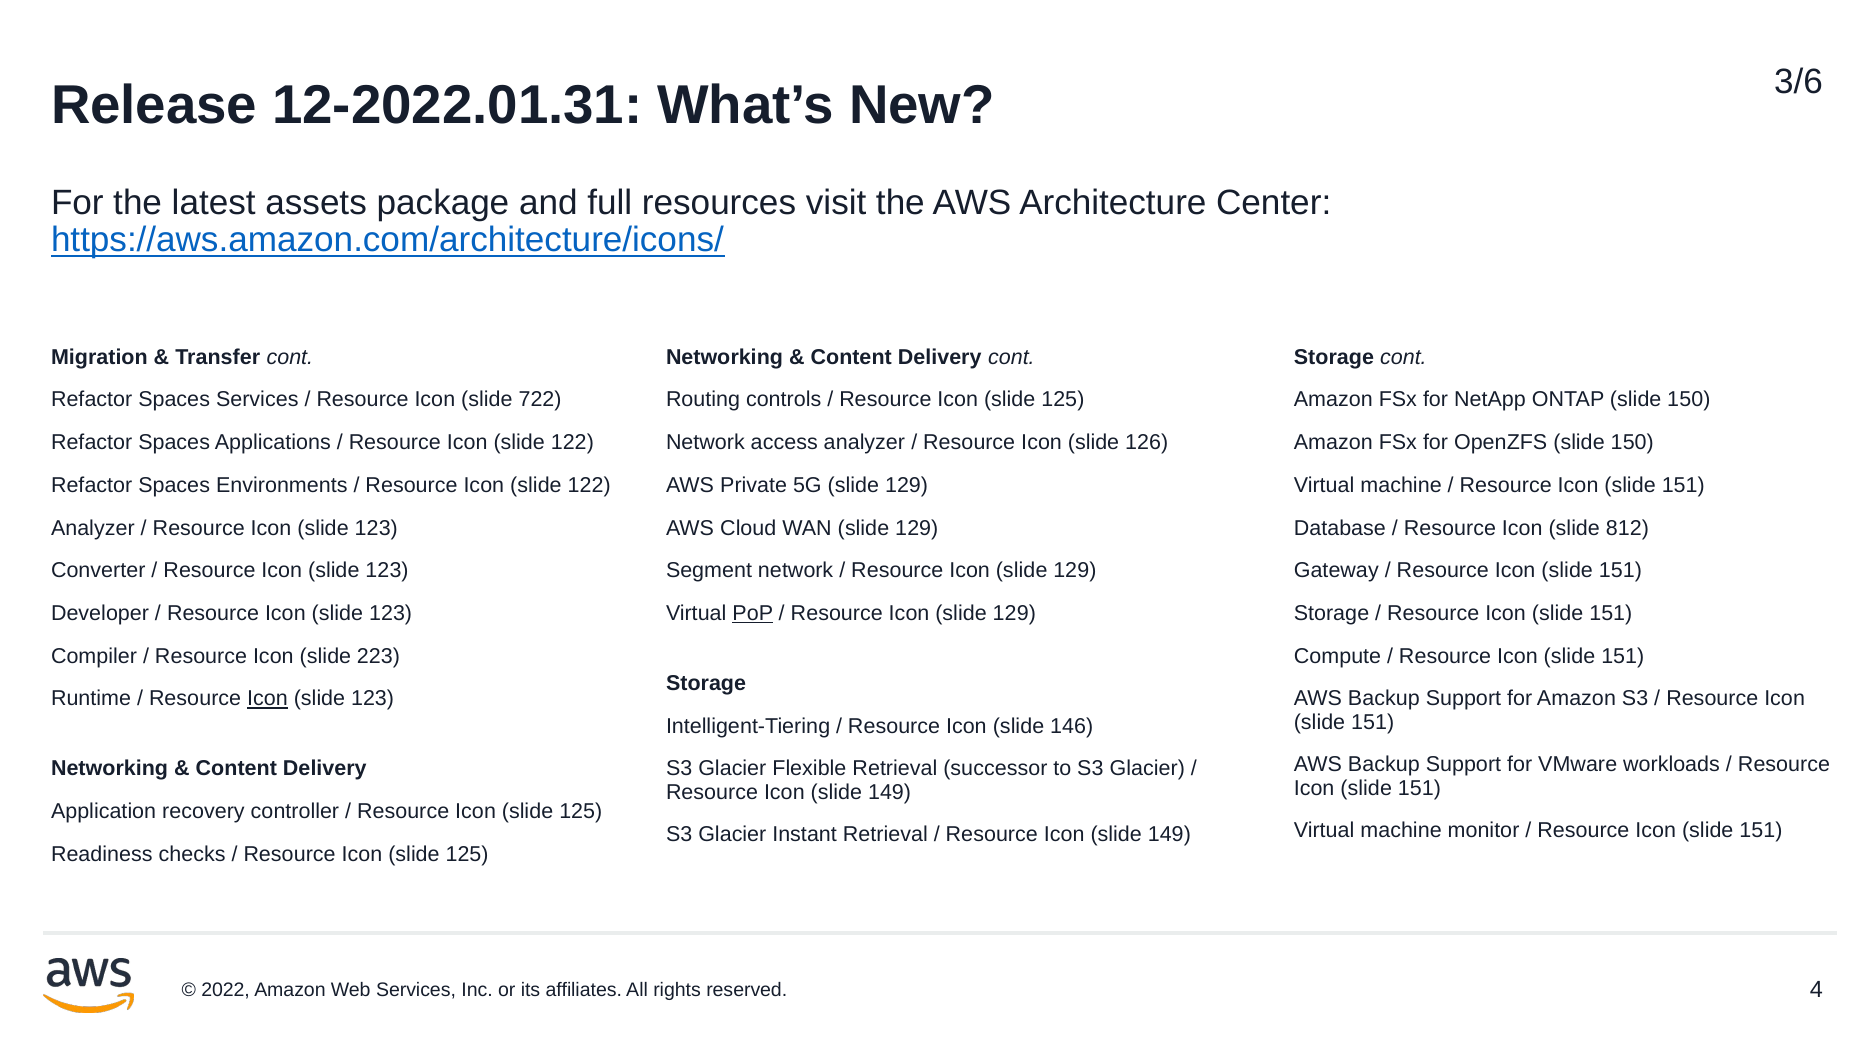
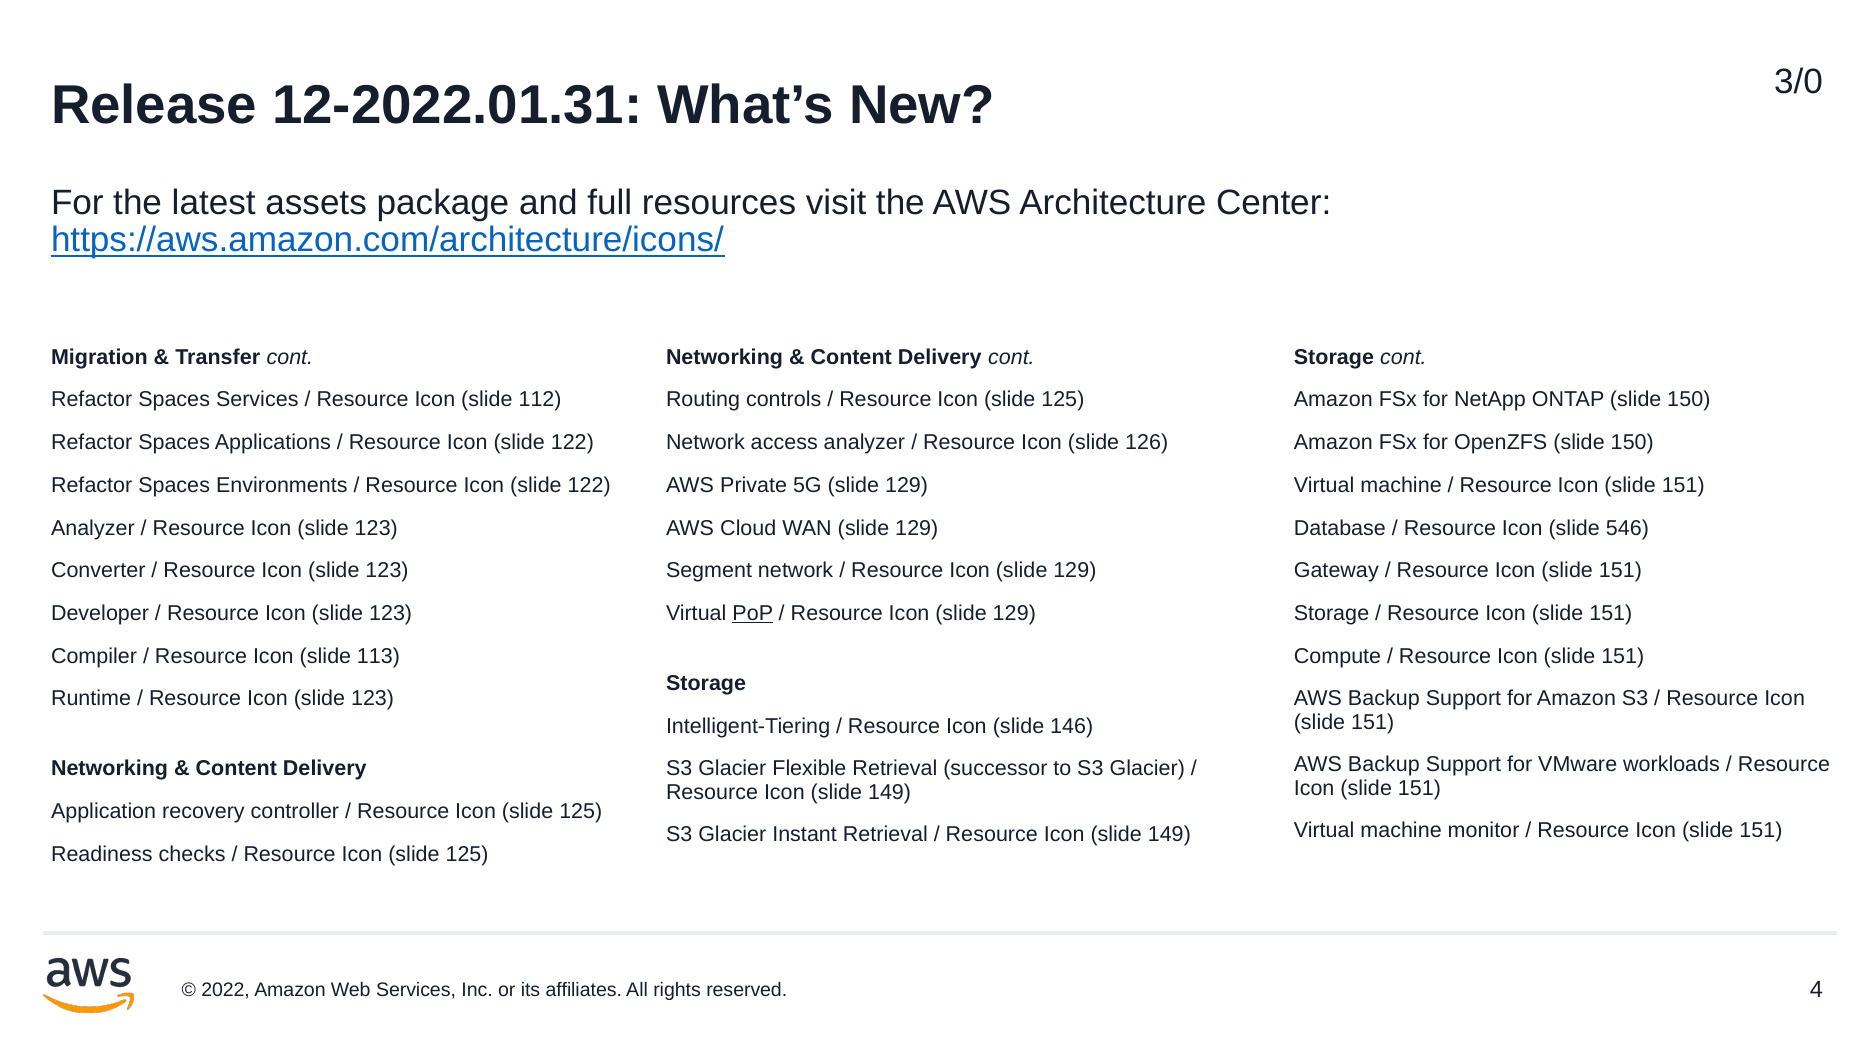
3/6: 3/6 -> 3/0
722: 722 -> 112
812: 812 -> 546
223: 223 -> 113
Icon at (267, 699) underline: present -> none
